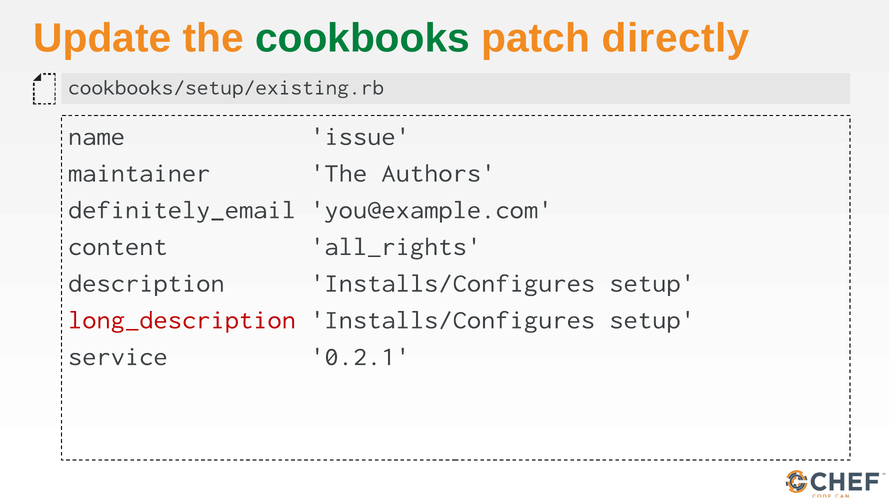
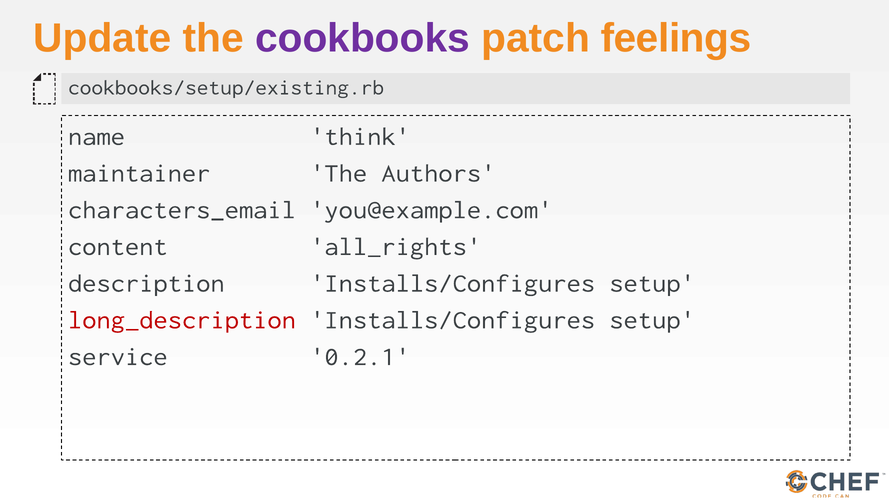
cookbooks colour: green -> purple
directly: directly -> feelings
issue: issue -> think
definitely_email: definitely_email -> characters_email
